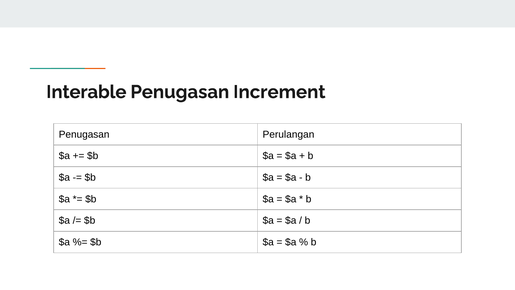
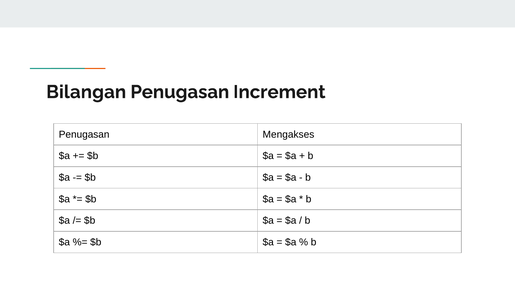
Interable: Interable -> Bilangan
Perulangan: Perulangan -> Mengakses
